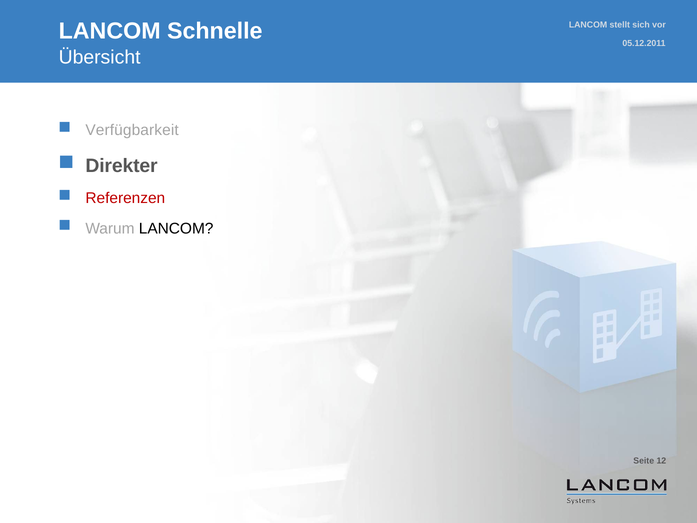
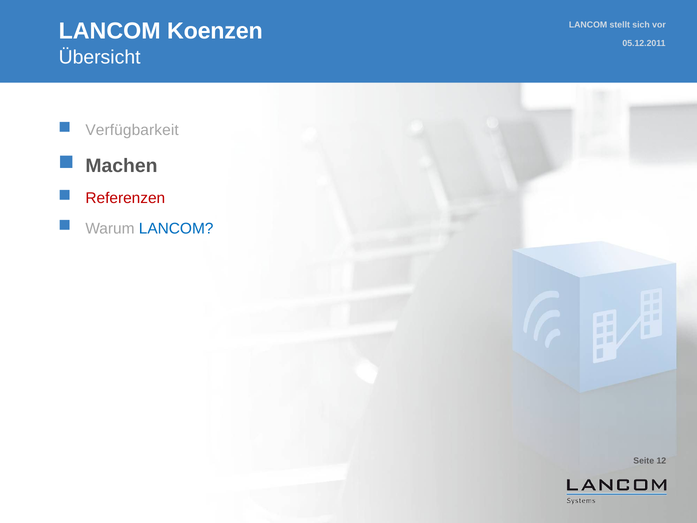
Schnelle: Schnelle -> Koenzen
Direkter: Direkter -> Machen
LANCOM at (176, 228) colour: black -> blue
